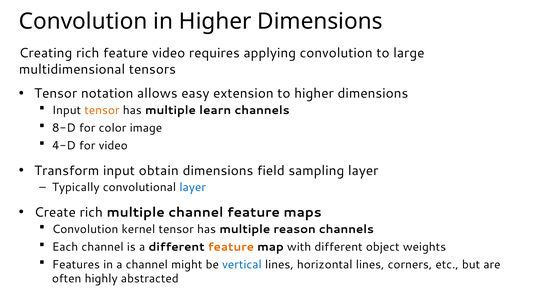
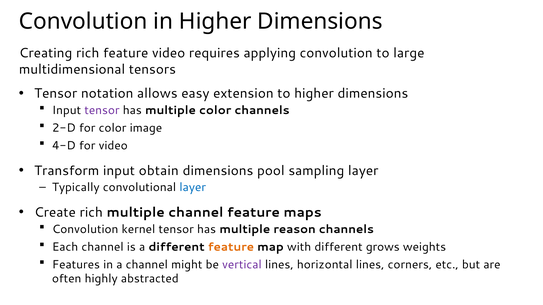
tensor at (102, 110) colour: orange -> purple
multiple learn: learn -> color
8-D: 8-D -> 2-D
field: field -> pool
object: object -> grows
vertical colour: blue -> purple
